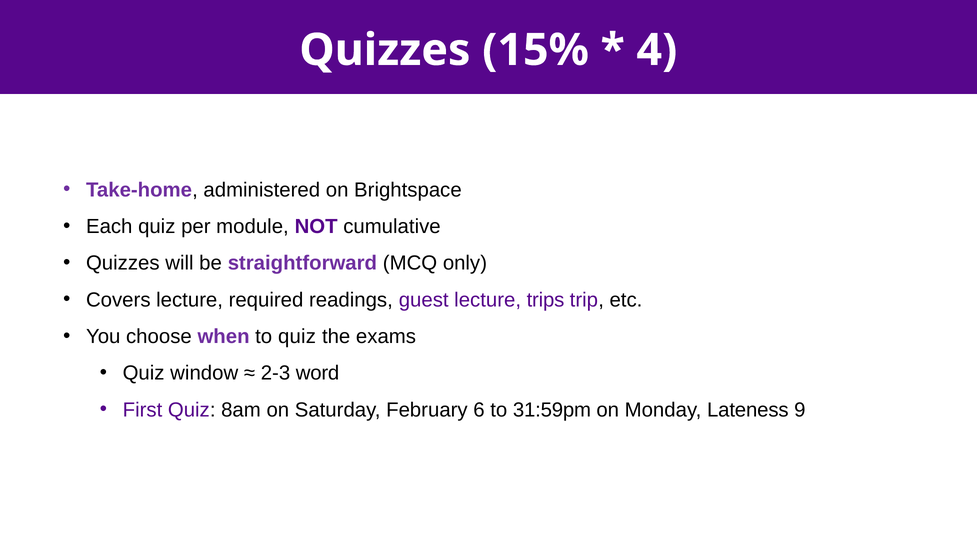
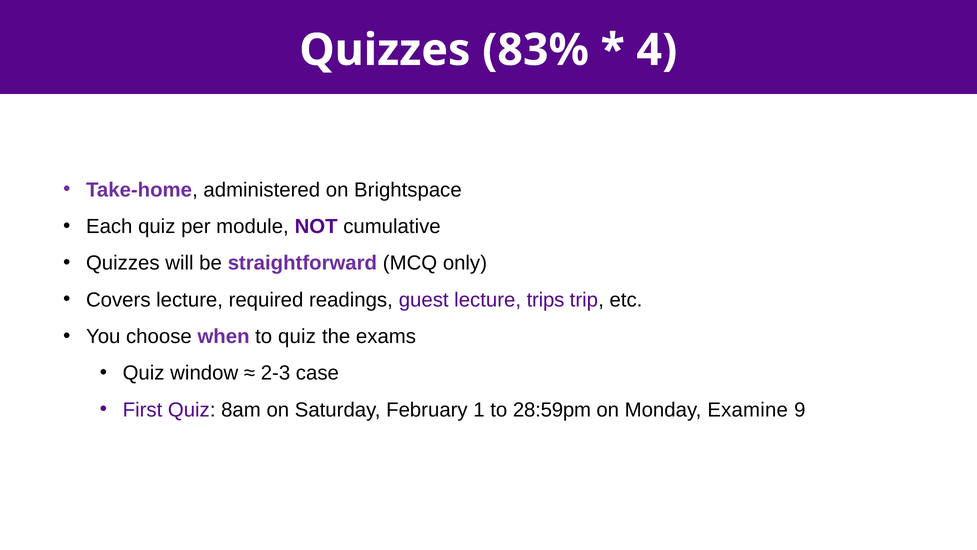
15%: 15% -> 83%
word: word -> case
6: 6 -> 1
31:59pm: 31:59pm -> 28:59pm
Lateness: Lateness -> Examine
